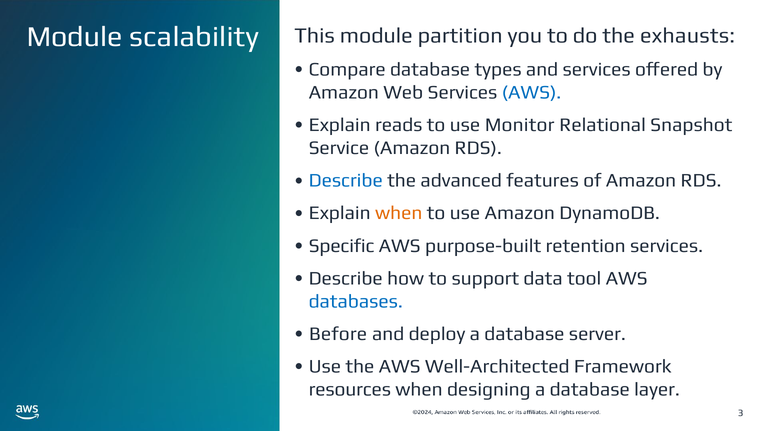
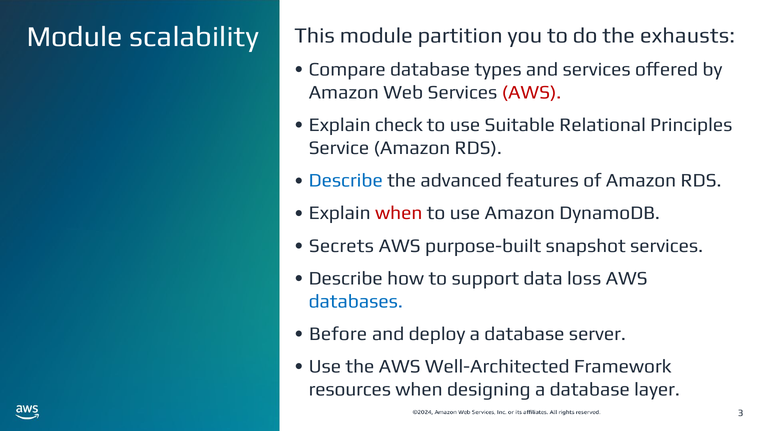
AWS at (532, 92) colour: blue -> red
reads: reads -> check
Monitor: Monitor -> Suitable
Snapshot: Snapshot -> Principles
when at (399, 213) colour: orange -> red
Specific: Specific -> Secrets
retention: retention -> snapshot
tool: tool -> loss
